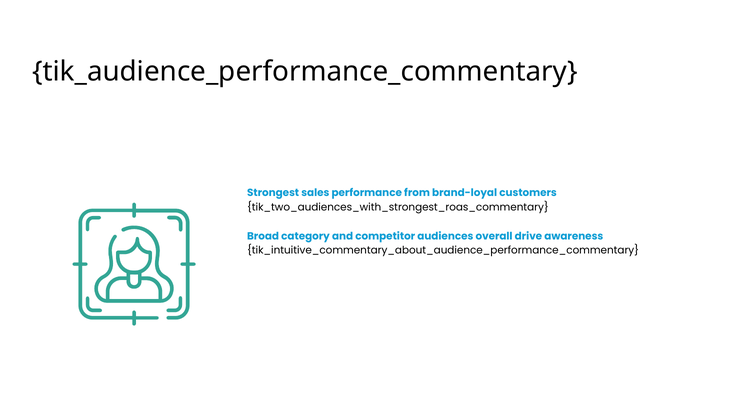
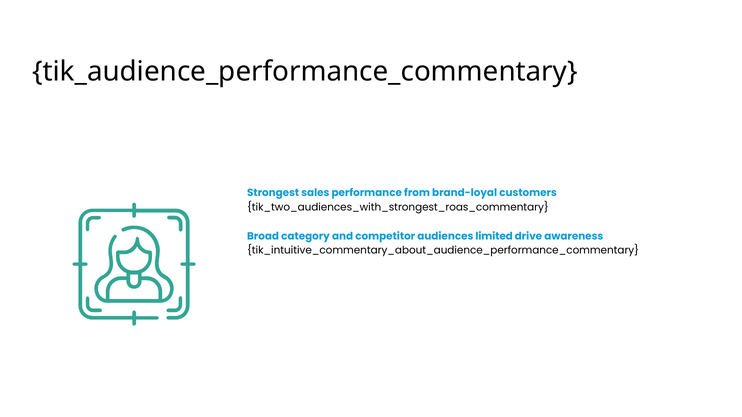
overall: overall -> limited
